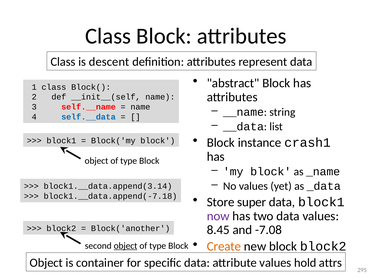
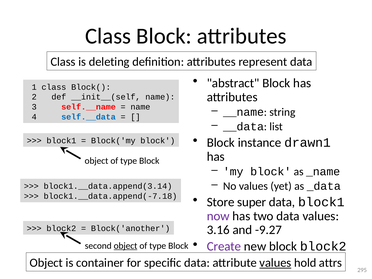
descent: descent -> deleting
crash1: crash1 -> drawn1
8.45: 8.45 -> 3.16
-7.08: -7.08 -> -9.27
Create colour: orange -> purple
values at (275, 263) underline: none -> present
